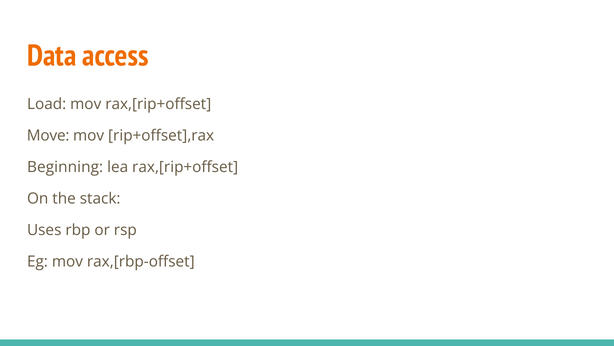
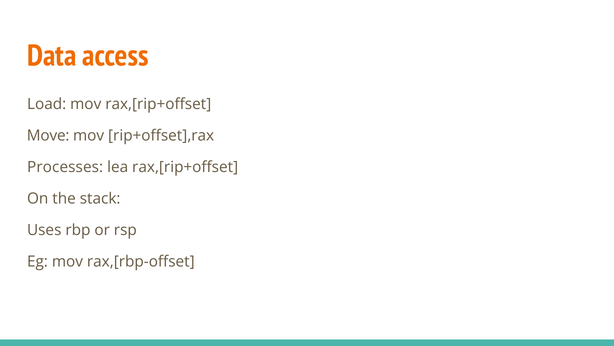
Beginning: Beginning -> Processes
